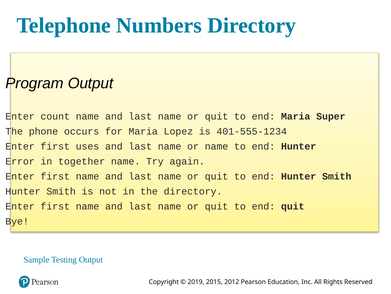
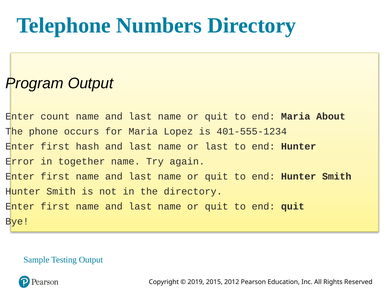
Super: Super -> About
uses: uses -> hash
or name: name -> last
